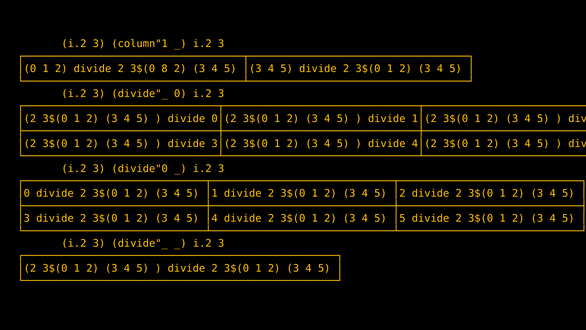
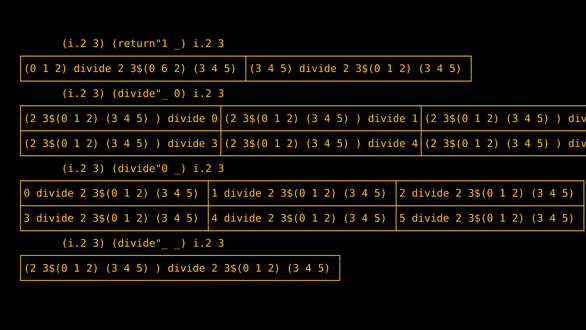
column"1: column"1 -> return"1
8: 8 -> 6
